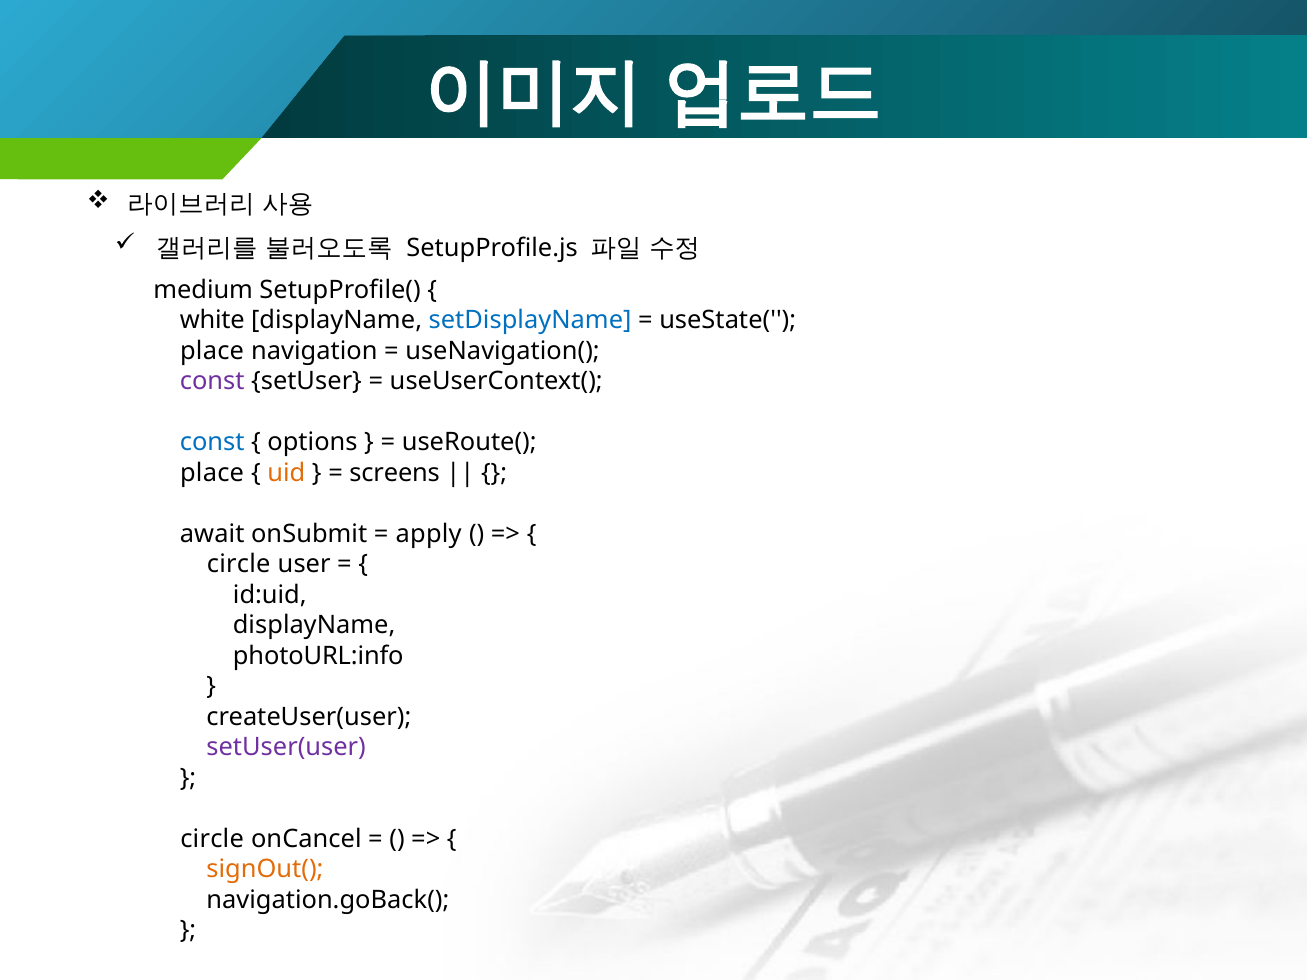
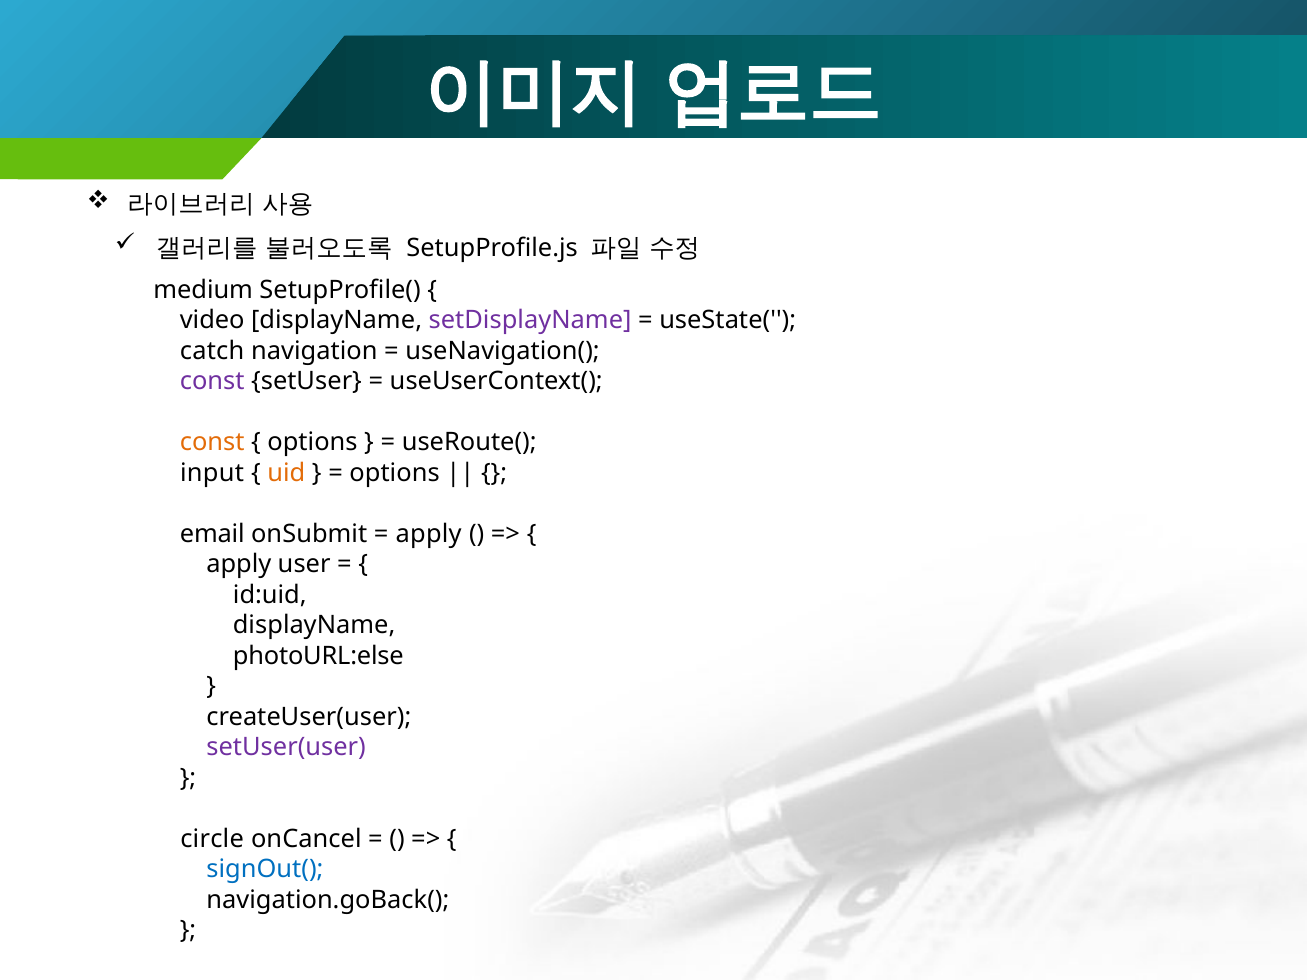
white: white -> video
setDisplayName colour: blue -> purple
place at (212, 351): place -> catch
const at (212, 442) colour: blue -> orange
place at (212, 473): place -> input
screens at (395, 473): screens -> options
await: await -> email
circle at (239, 564): circle -> apply
photoURL:info: photoURL:info -> photoURL:else
signOut( colour: orange -> blue
